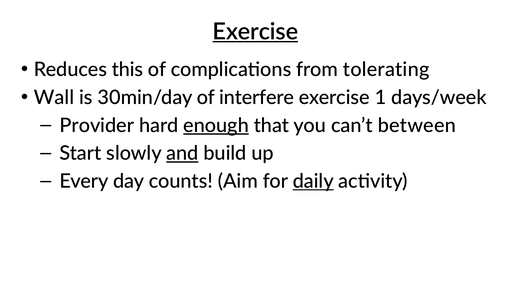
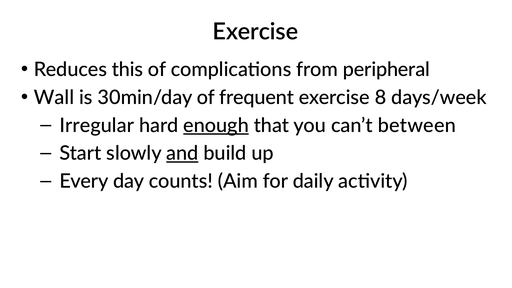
Exercise at (255, 32) underline: present -> none
tolerating: tolerating -> peripheral
interfere: interfere -> frequent
1: 1 -> 8
Provider: Provider -> Irregular
daily underline: present -> none
